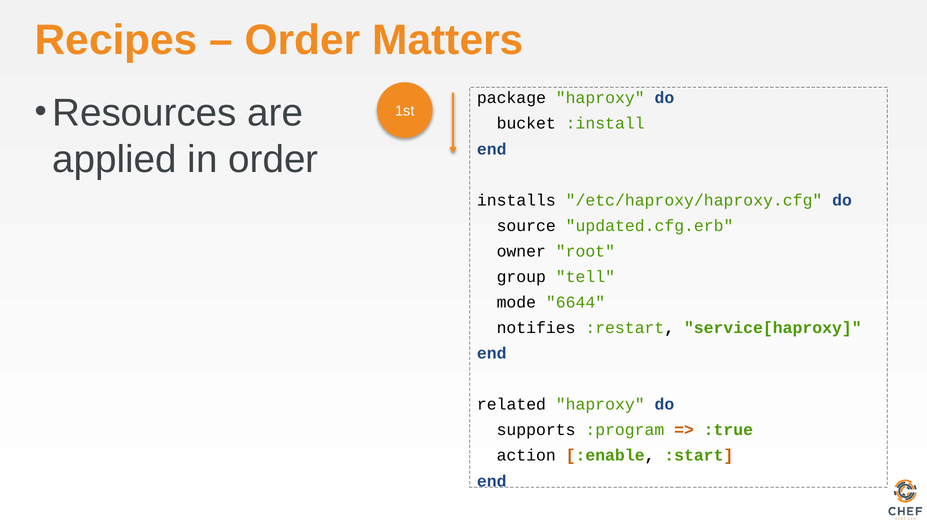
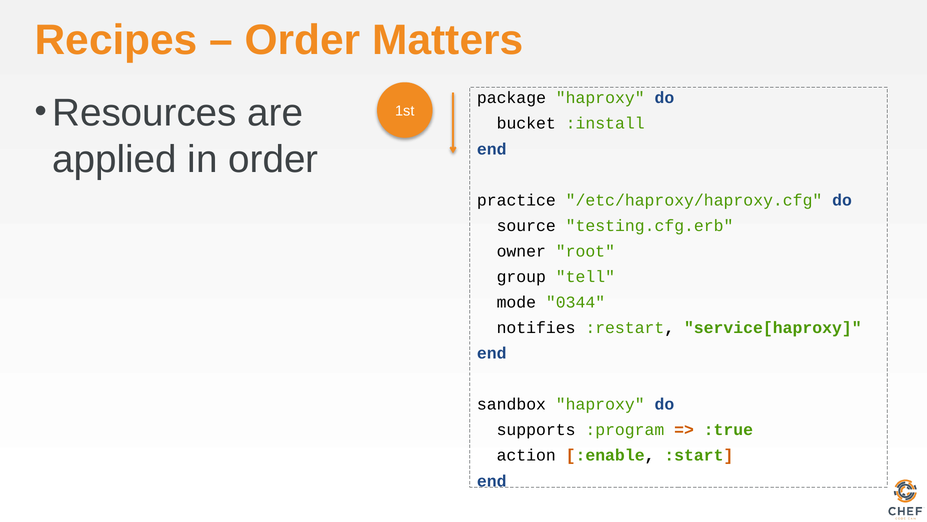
installs: installs -> practice
updated.cfg.erb: updated.cfg.erb -> testing.cfg.erb
6644: 6644 -> 0344
related: related -> sandbox
